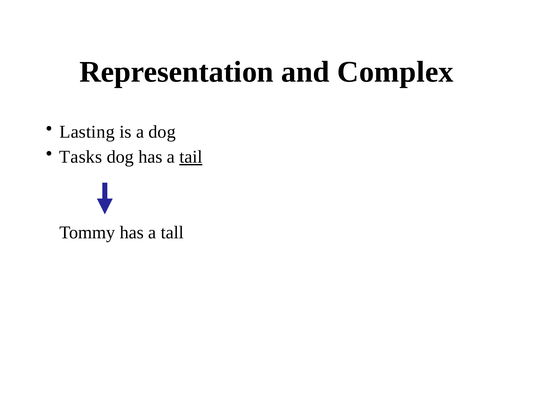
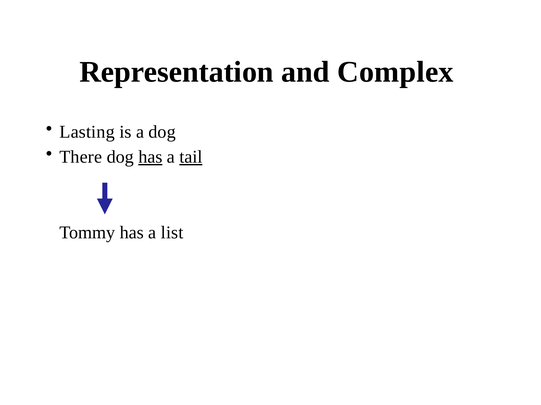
Tasks: Tasks -> There
has at (150, 157) underline: none -> present
tall: tall -> list
